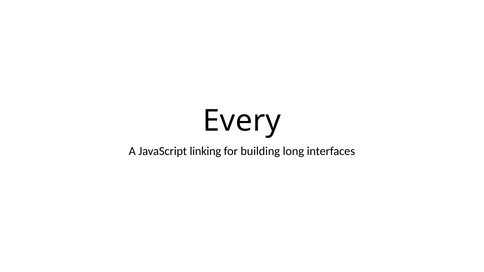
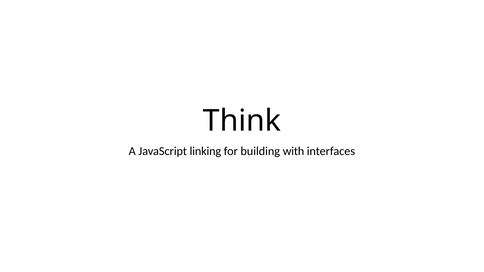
Every: Every -> Think
long: long -> with
